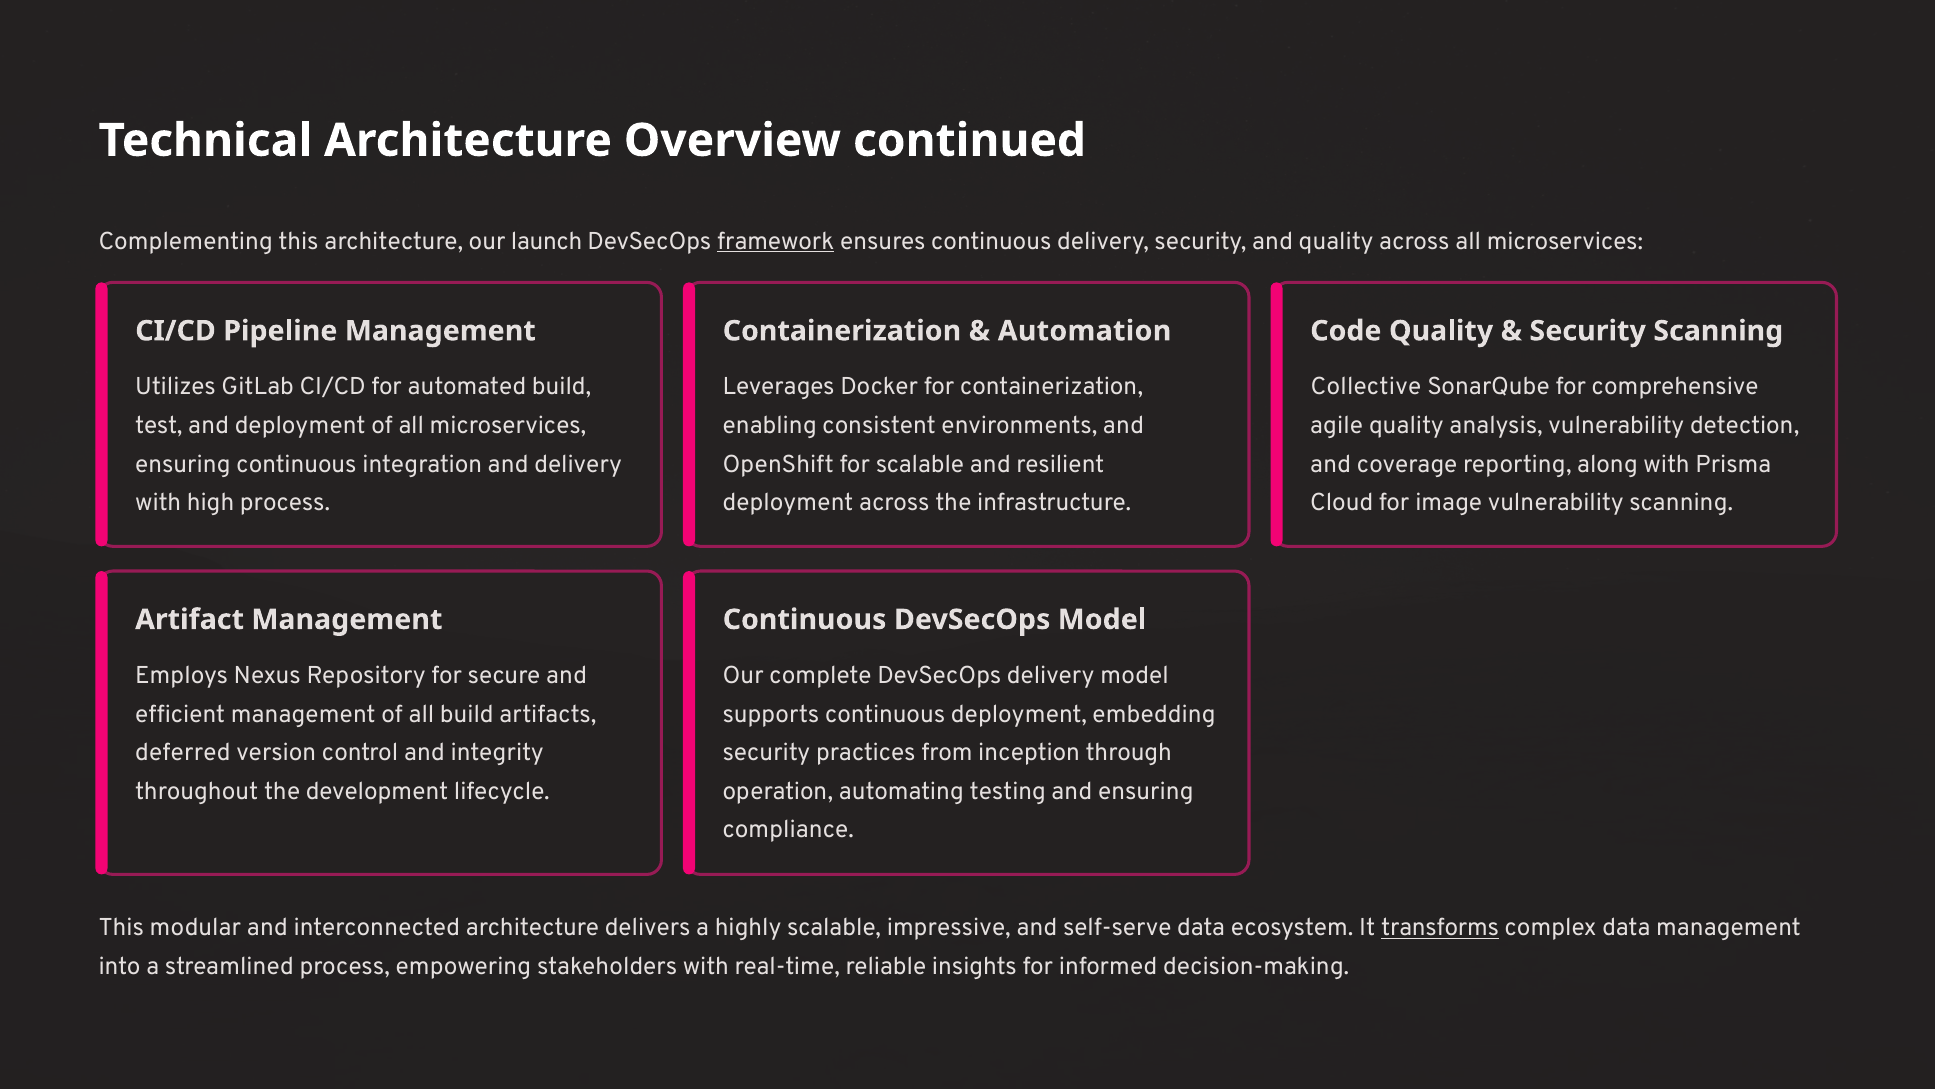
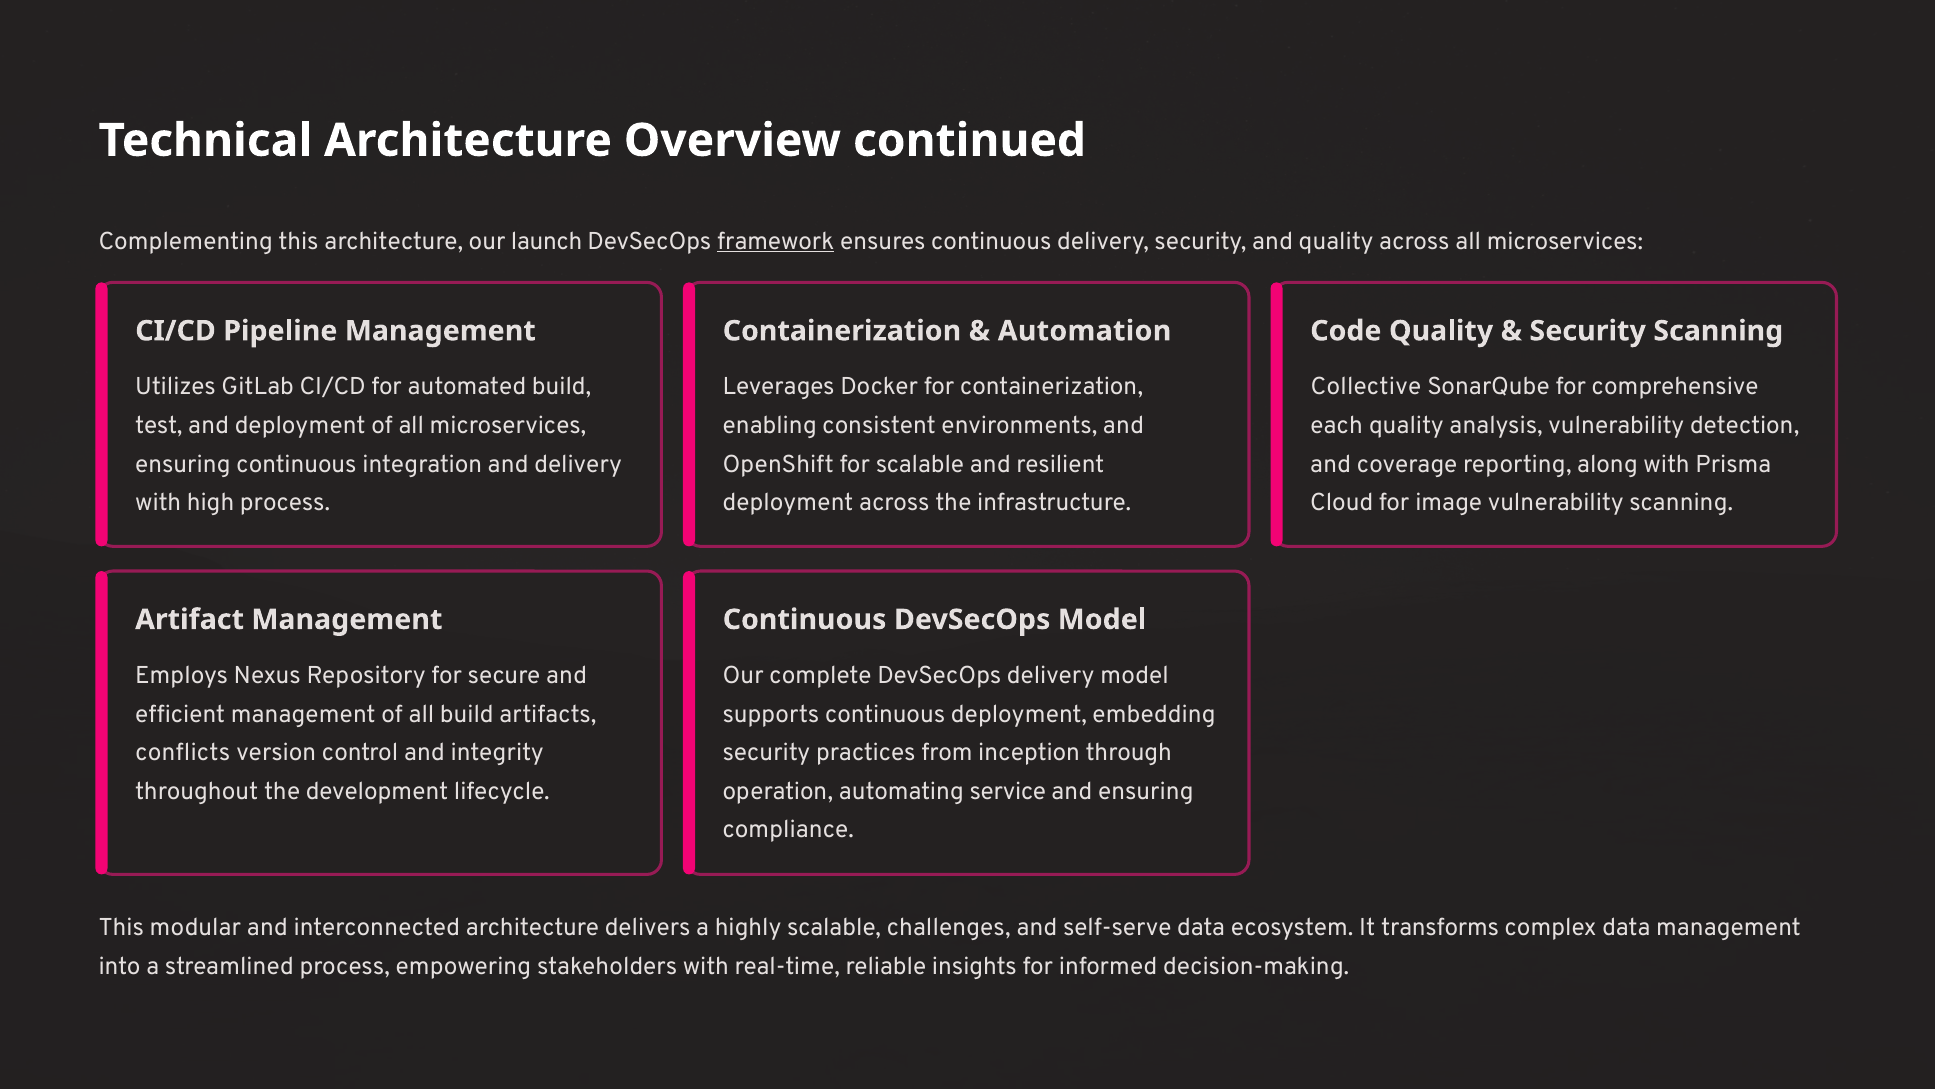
agile: agile -> each
deferred: deferred -> conflicts
testing: testing -> service
impressive: impressive -> challenges
transforms underline: present -> none
